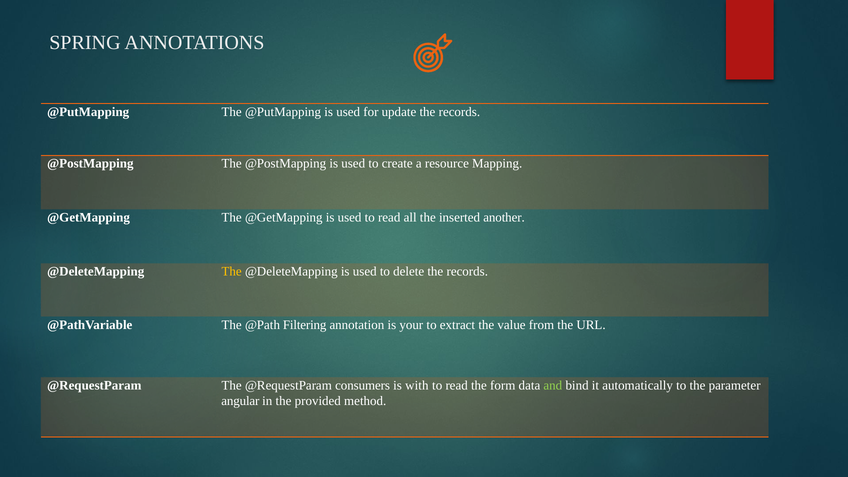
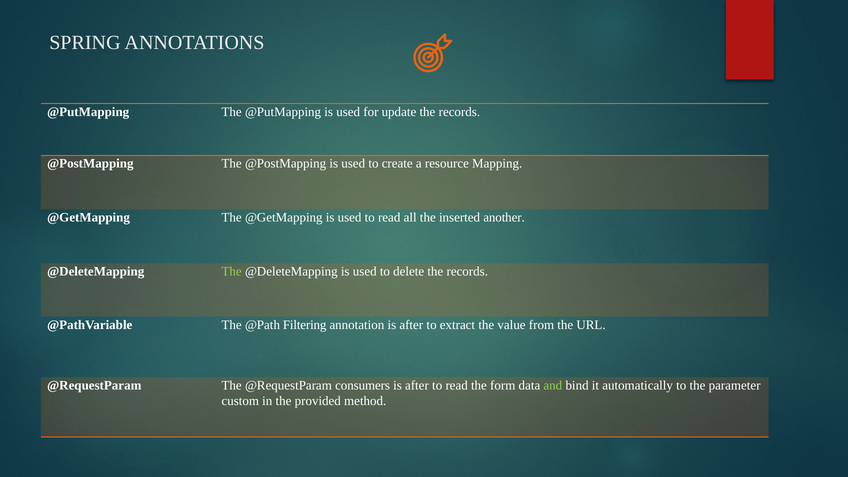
The at (232, 272) colour: yellow -> light green
annotation is your: your -> after
with at (417, 386): with -> after
angular: angular -> custom
